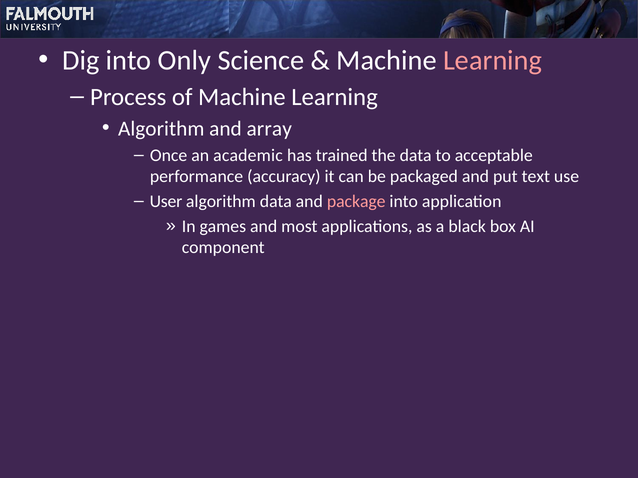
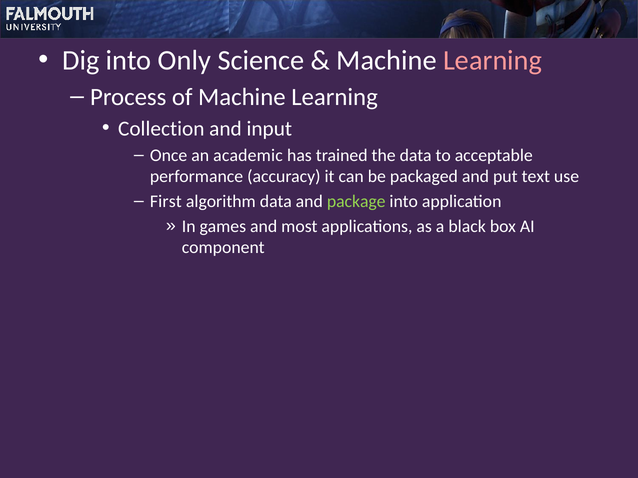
Algorithm at (161, 129): Algorithm -> Collection
array: array -> input
User: User -> First
package colour: pink -> light green
